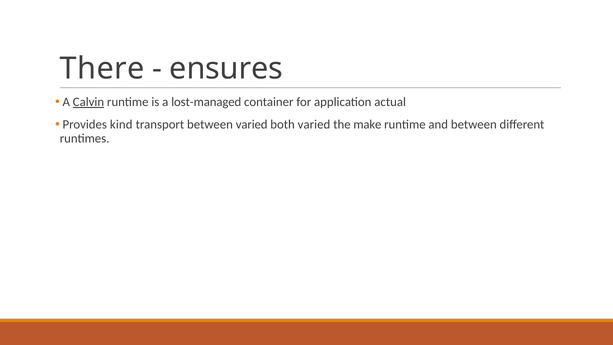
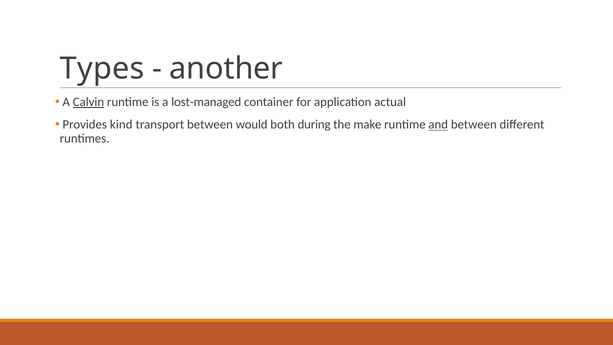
There: There -> Types
ensures: ensures -> another
between varied: varied -> would
both varied: varied -> during
and underline: none -> present
